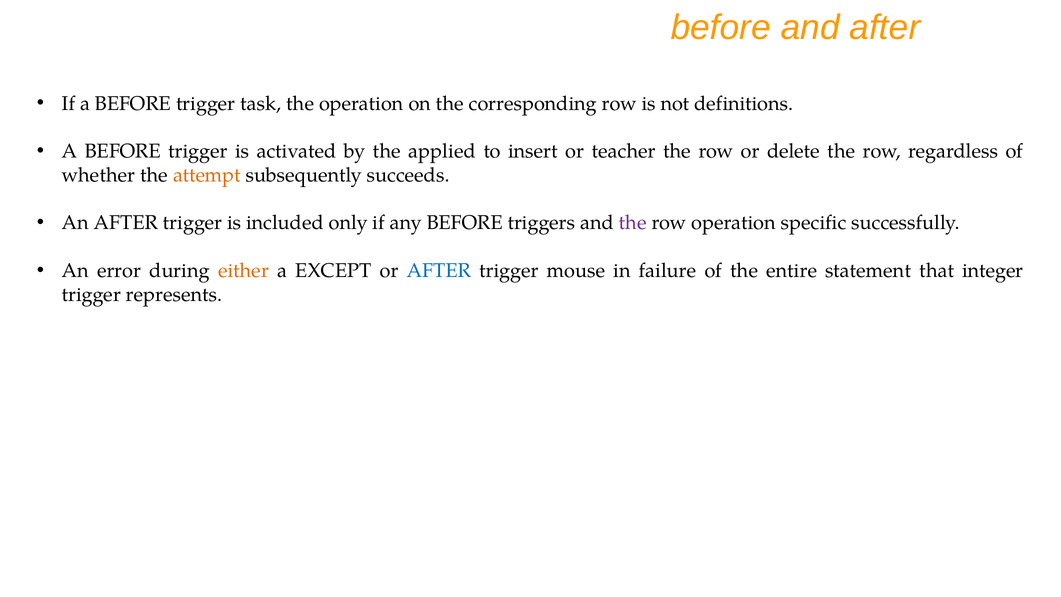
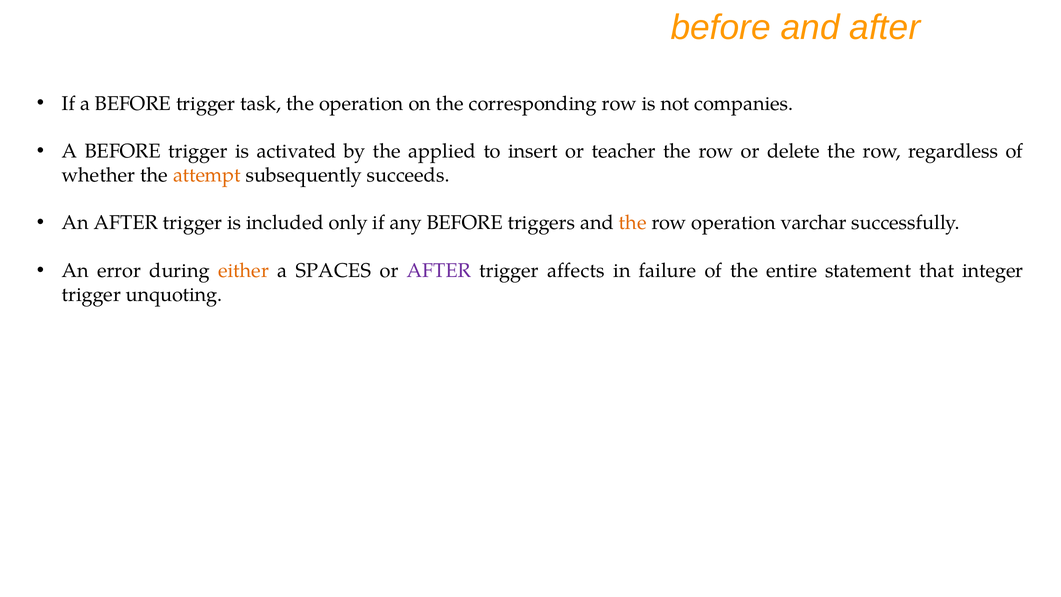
definitions: definitions -> companies
the at (633, 223) colour: purple -> orange
specific: specific -> varchar
EXCEPT: EXCEPT -> SPACES
AFTER at (439, 271) colour: blue -> purple
mouse: mouse -> affects
represents: represents -> unquoting
